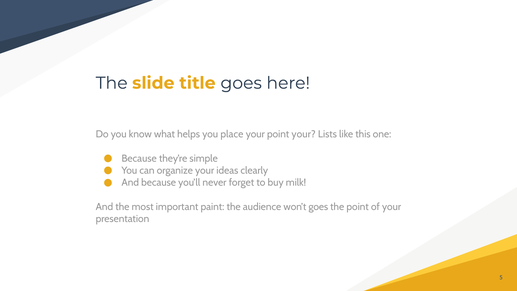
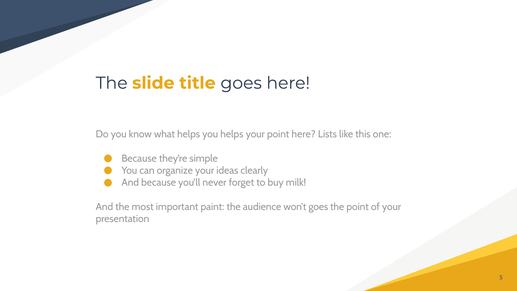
you place: place -> helps
point your: your -> here
